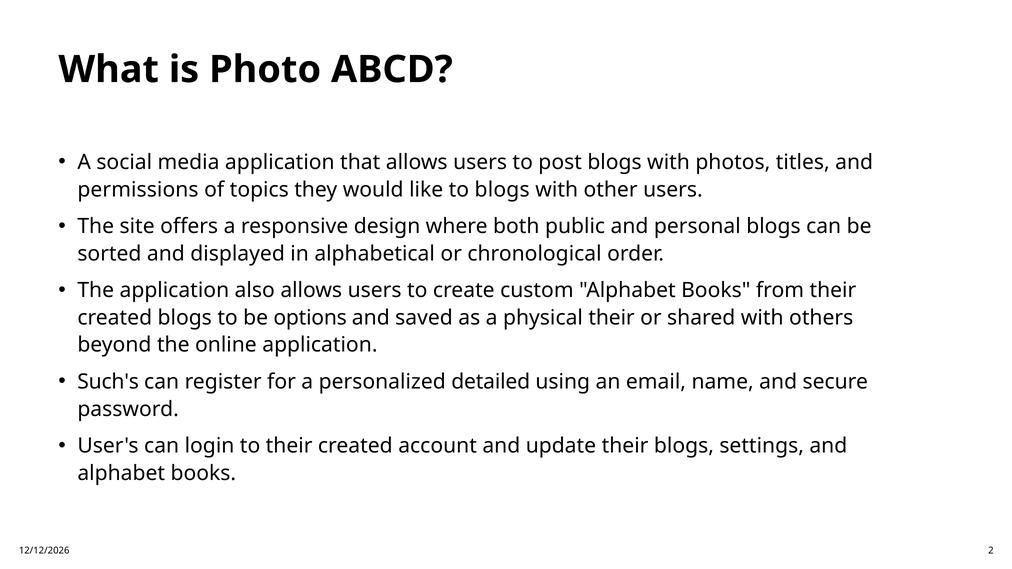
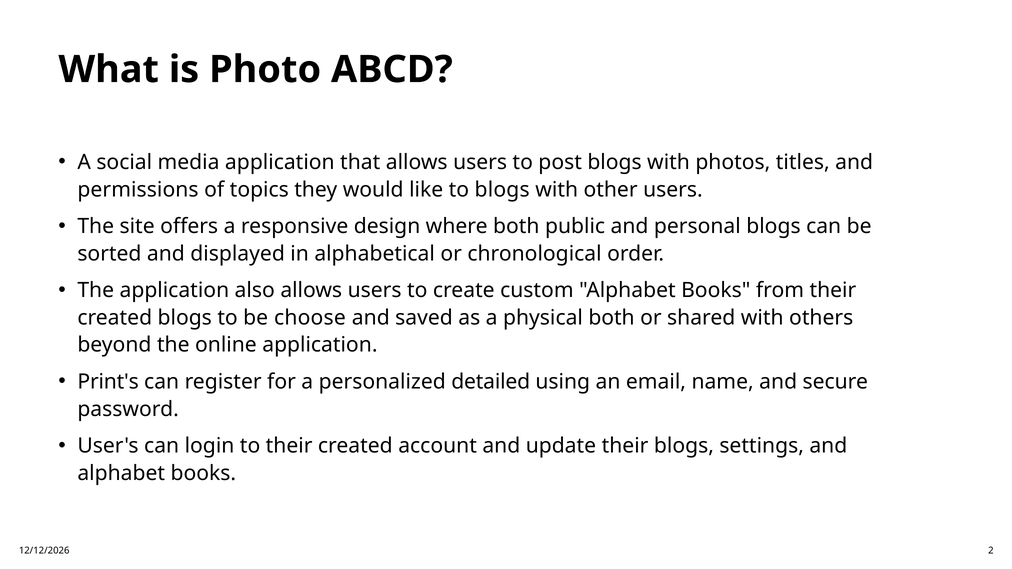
options: options -> choose
physical their: their -> both
Such's: Such's -> Print's
